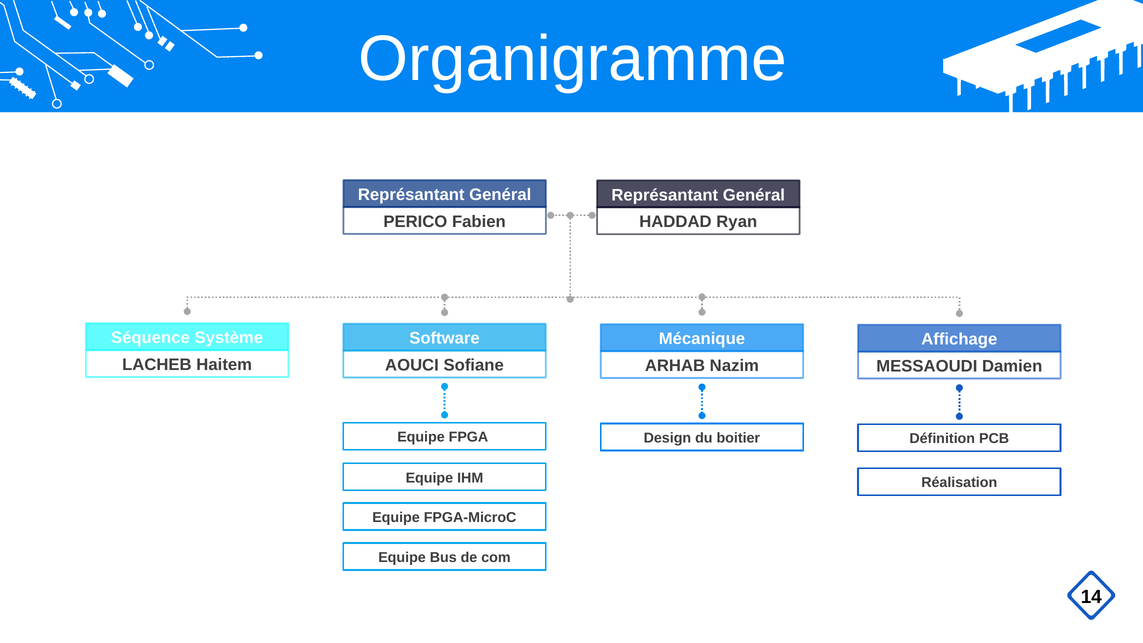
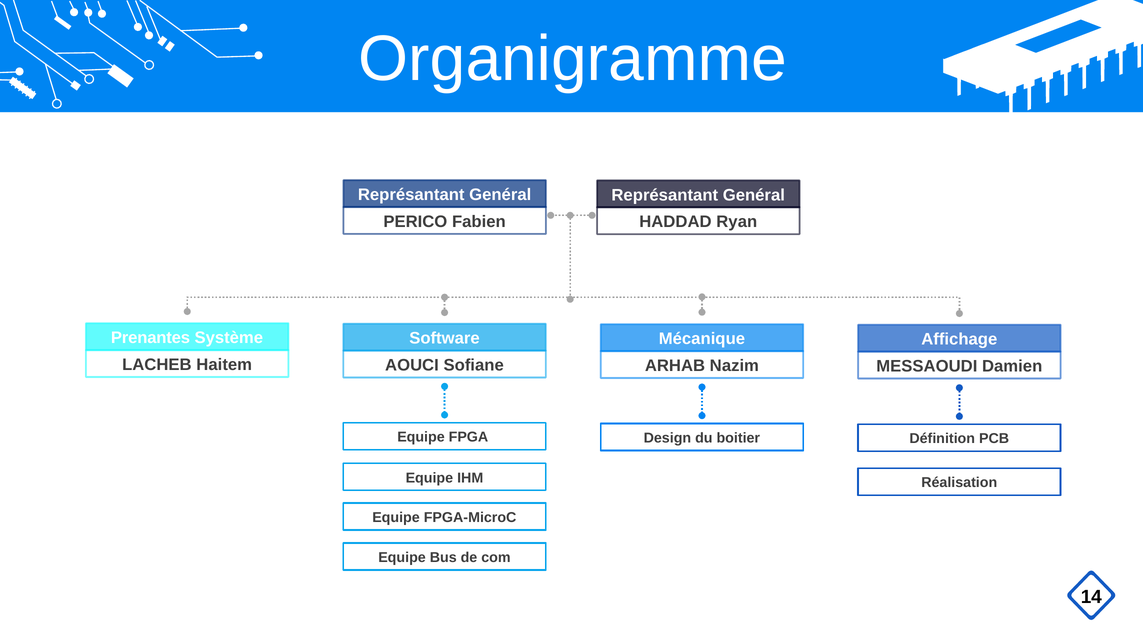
Séquence: Séquence -> Prenantes
